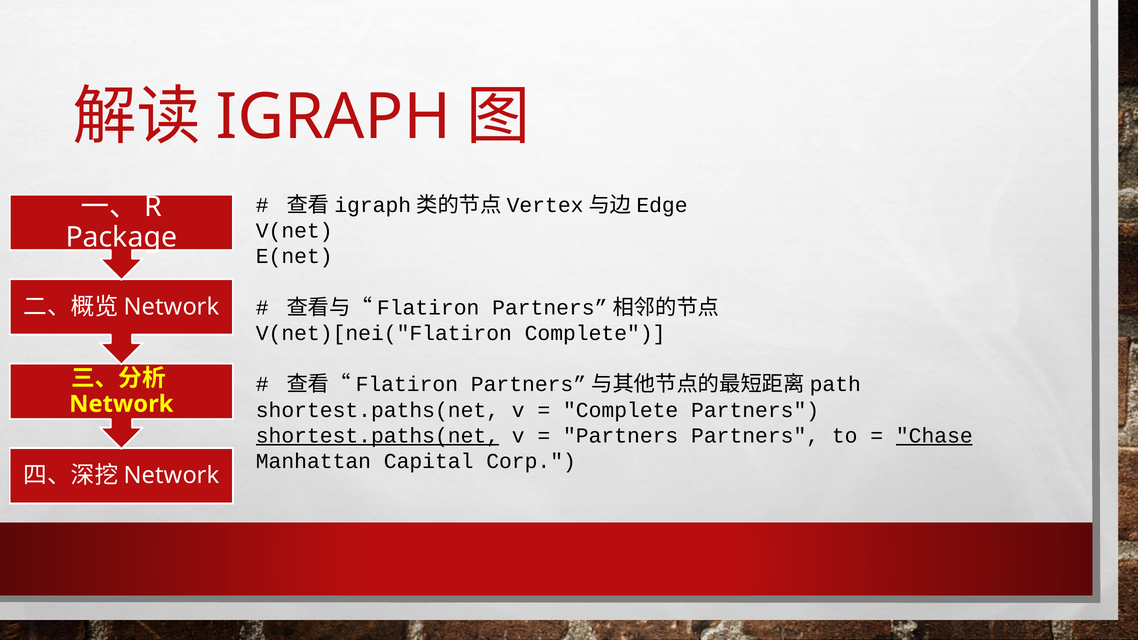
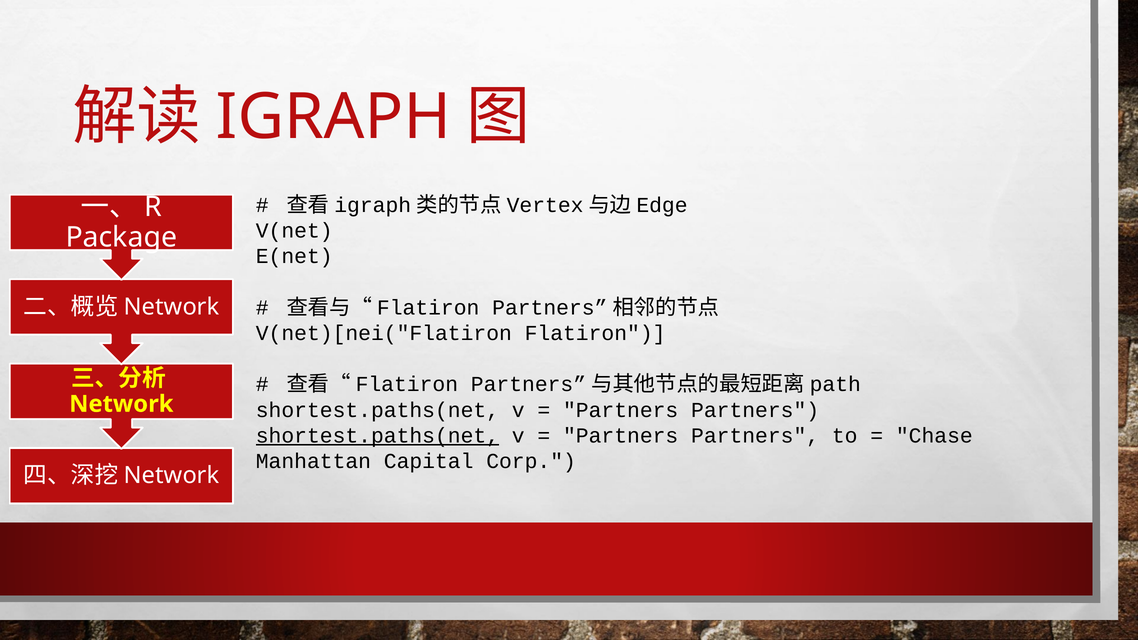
V(net)[nei("Flatiron Complete: Complete -> Flatiron
Complete at (621, 410): Complete -> Partners
Chase underline: present -> none
